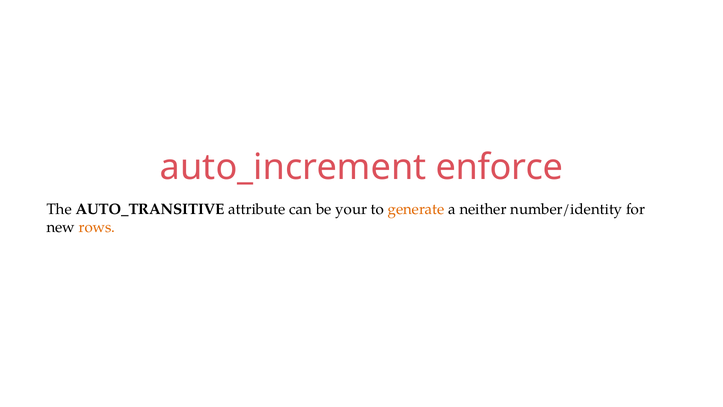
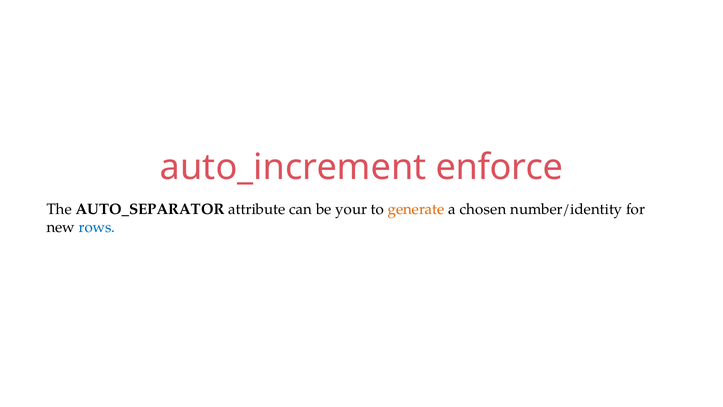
AUTO_TRANSITIVE: AUTO_TRANSITIVE -> AUTO_SEPARATOR
neither: neither -> chosen
rows colour: orange -> blue
